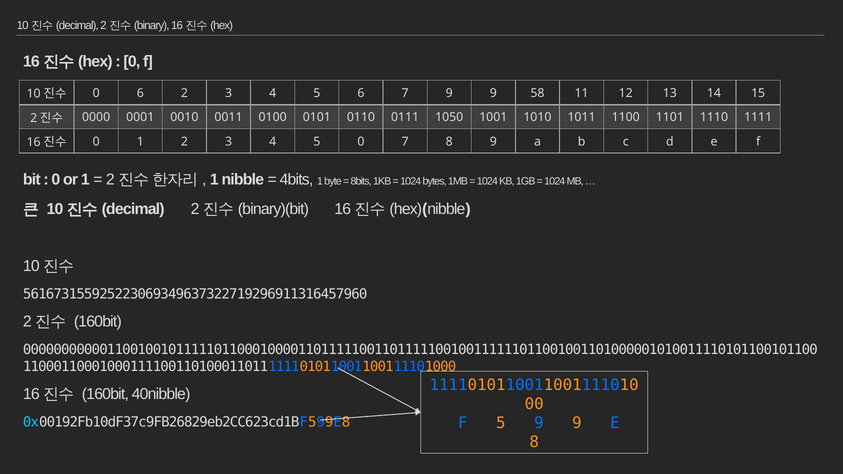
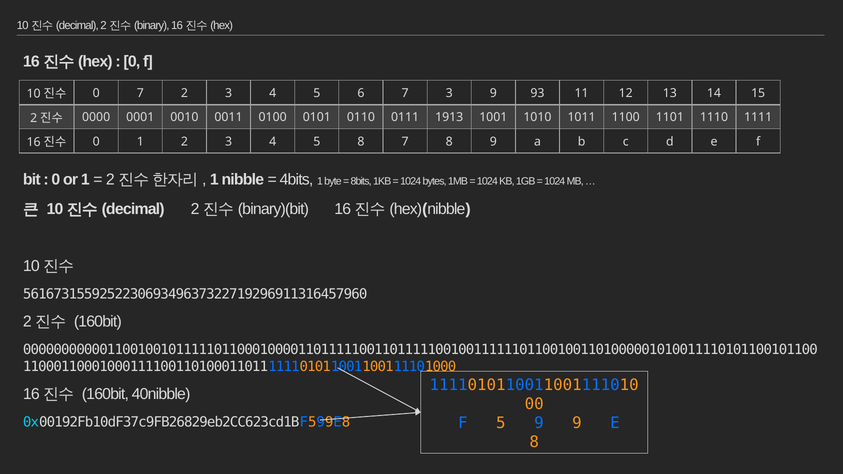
0 6: 6 -> 7
7 9: 9 -> 3
58: 58 -> 93
1050: 1050 -> 1913
5 0: 0 -> 8
